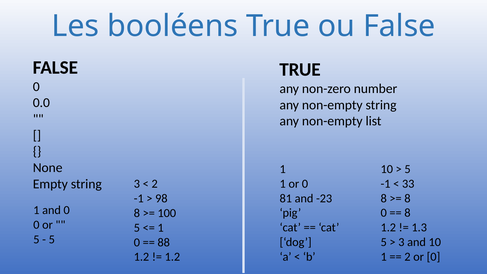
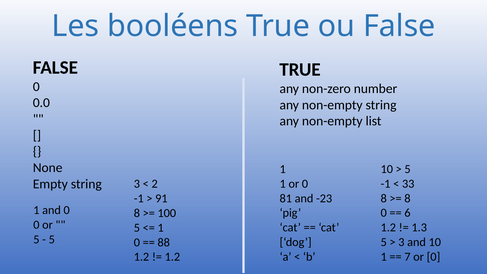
98: 98 -> 91
8 at (407, 213): 8 -> 6
2 at (407, 257): 2 -> 7
